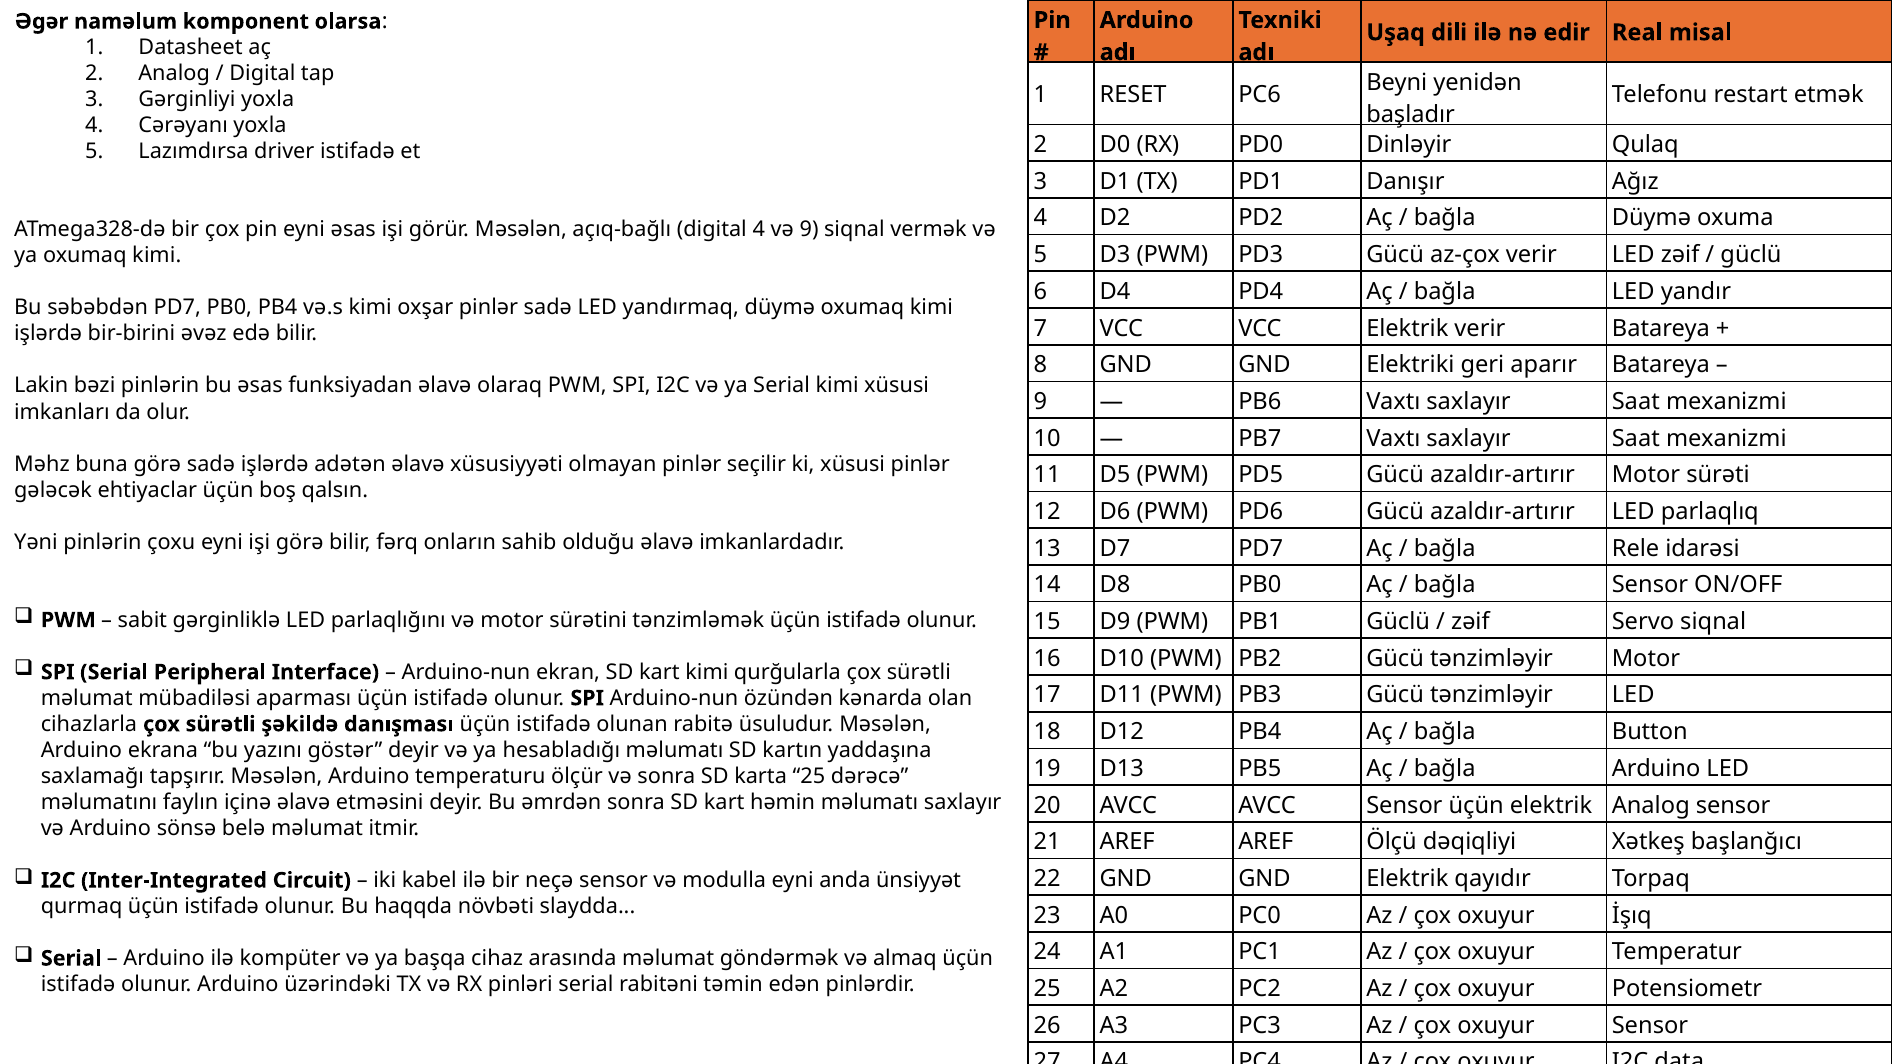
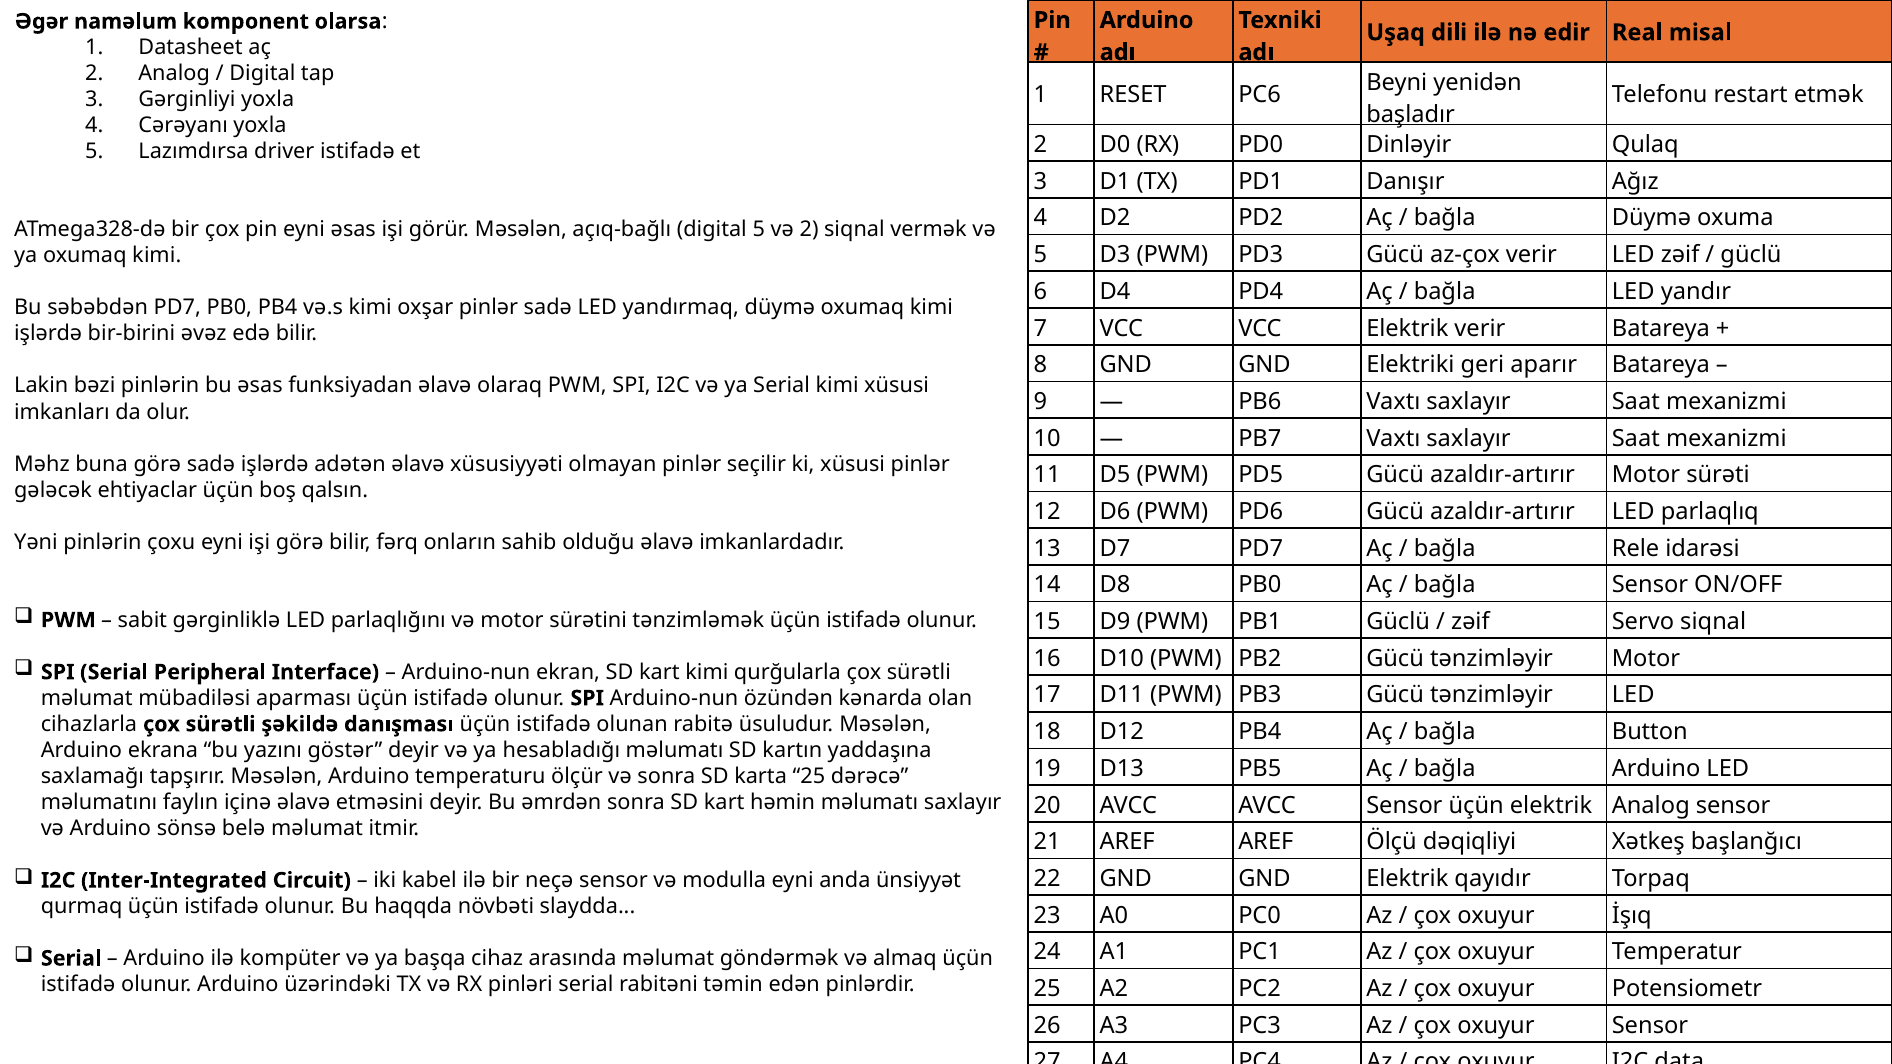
digital 4: 4 -> 5
və 9: 9 -> 2
